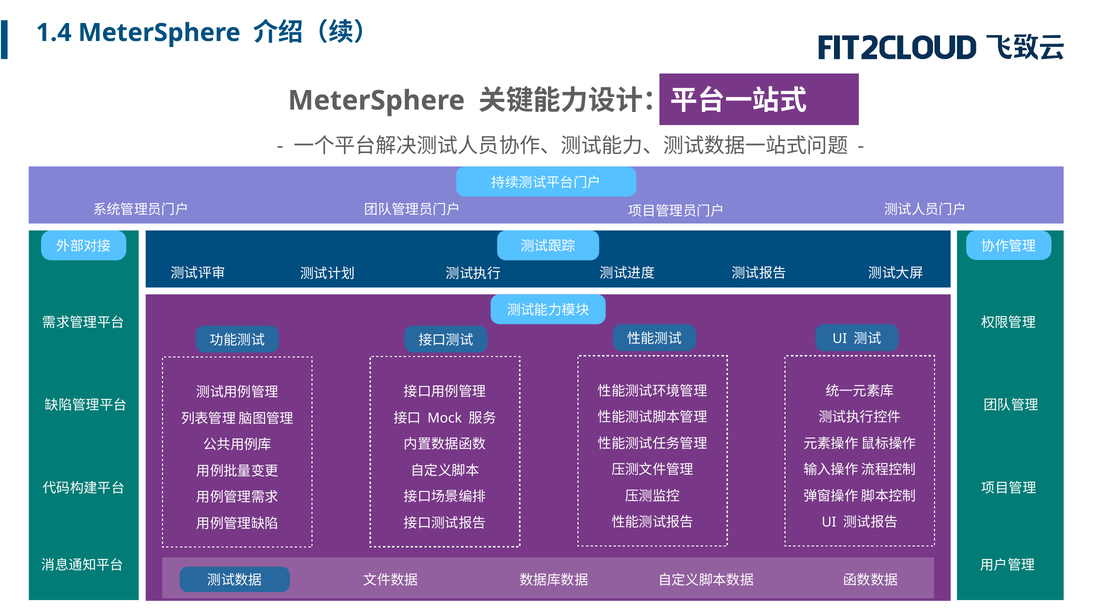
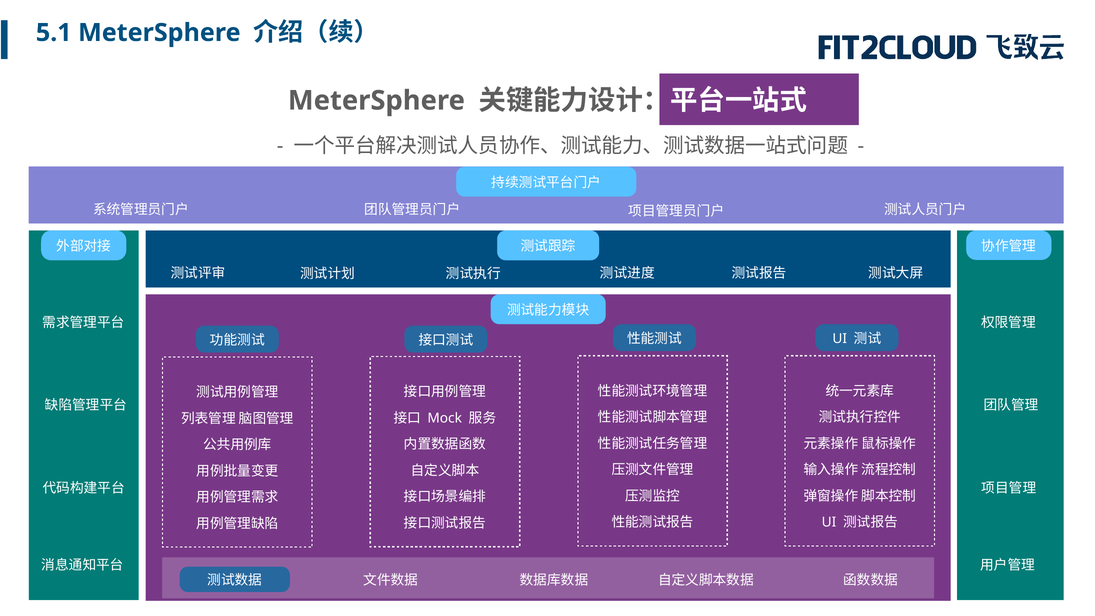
1.4: 1.4 -> 5.1
